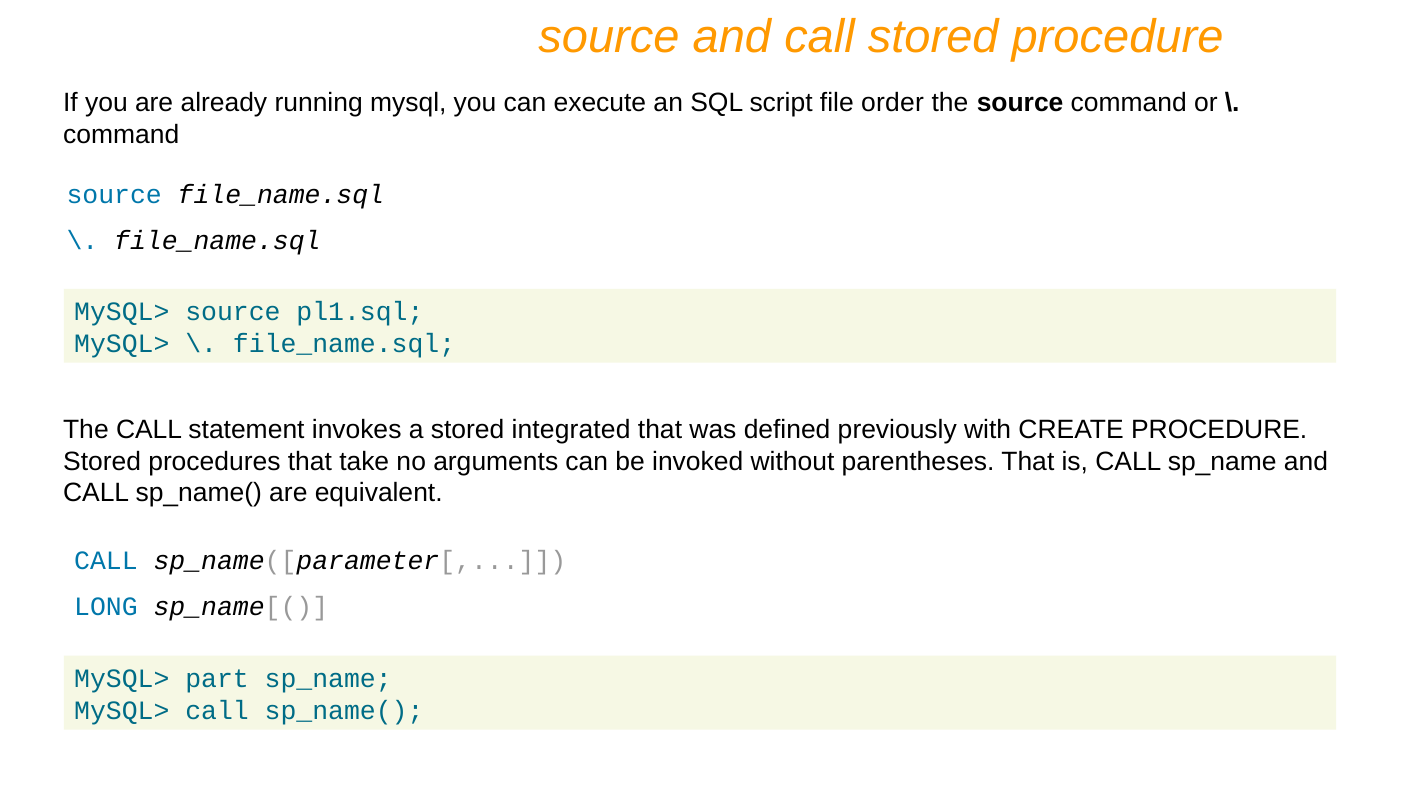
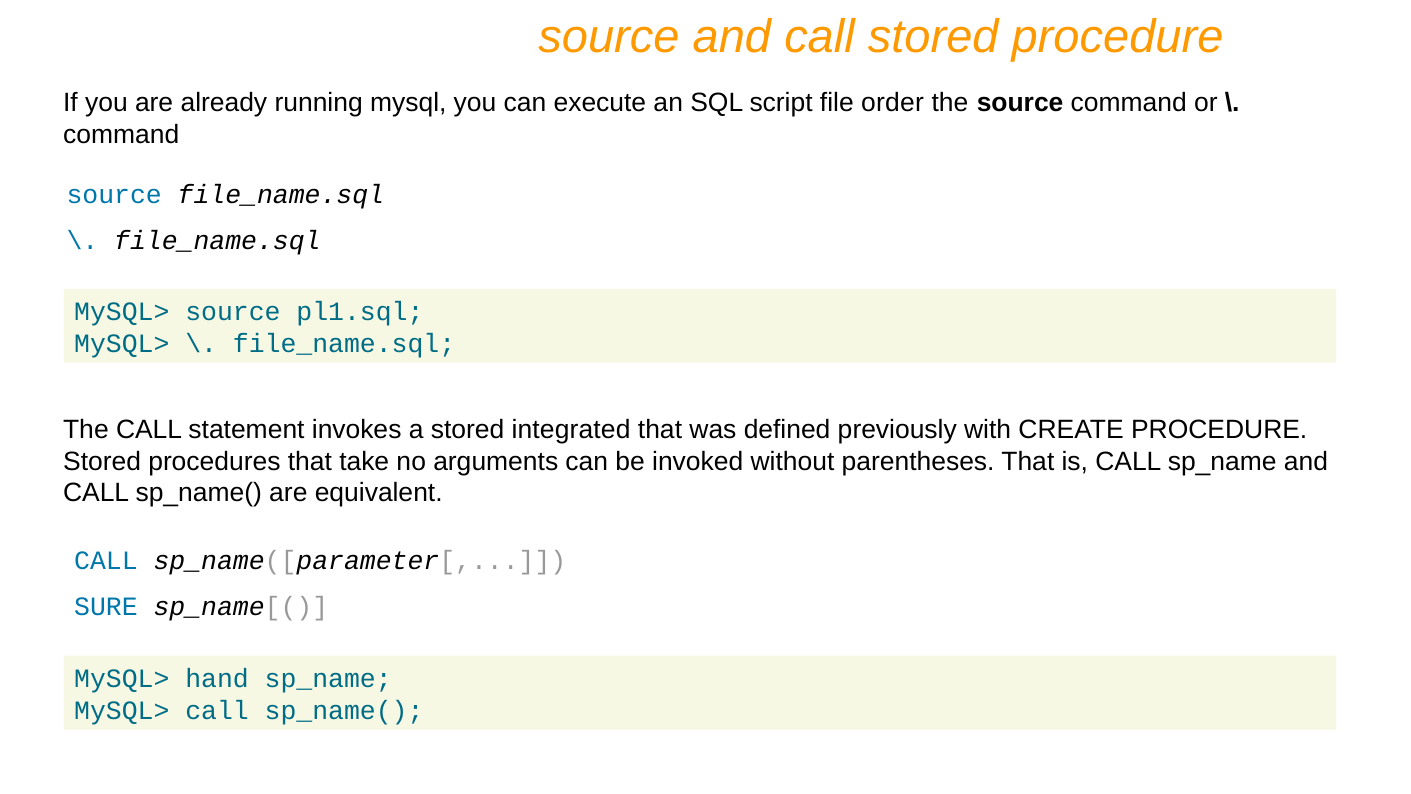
LONG: LONG -> SURE
part: part -> hand
